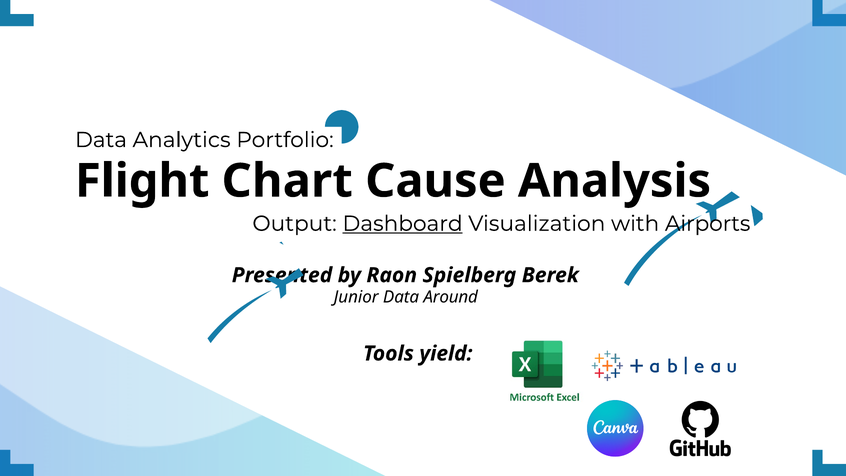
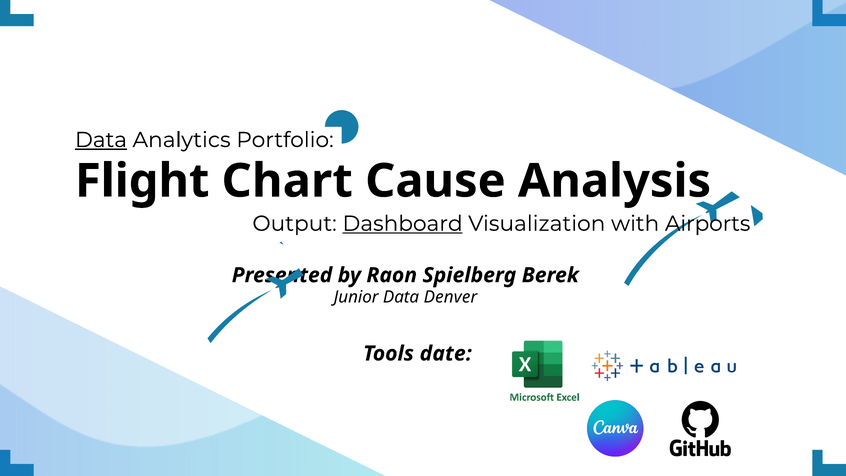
Data at (101, 140) underline: none -> present
Around: Around -> Denver
yield: yield -> date
